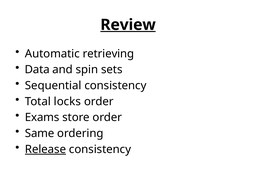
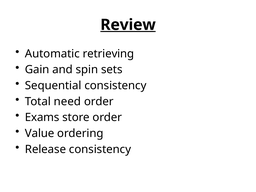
Data: Data -> Gain
locks: locks -> need
Same: Same -> Value
Release underline: present -> none
